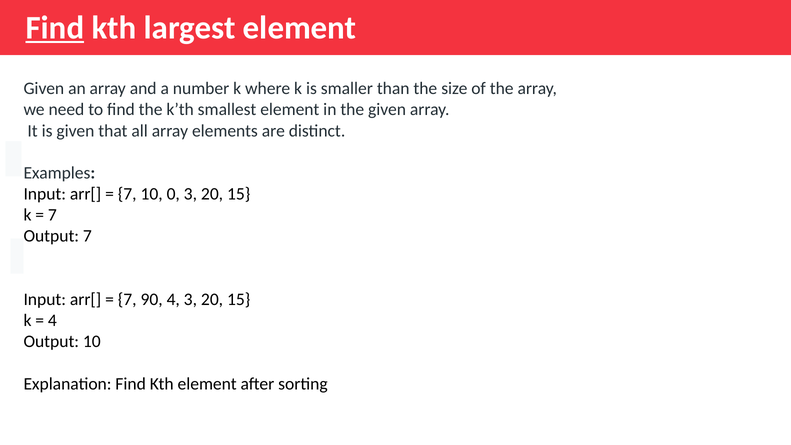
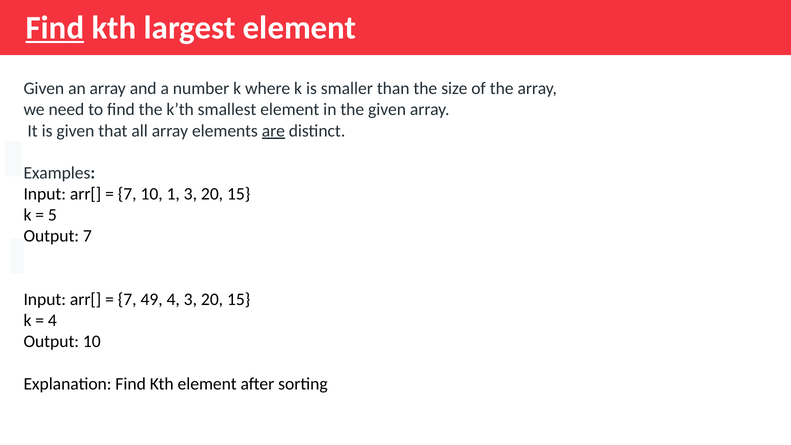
are underline: none -> present
0: 0 -> 1
7 at (52, 215): 7 -> 5
90: 90 -> 49
